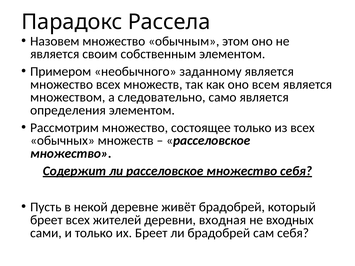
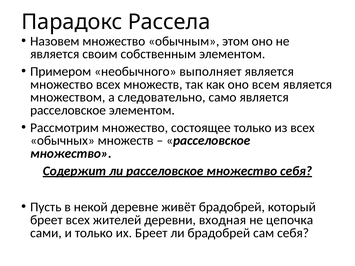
заданному: заданному -> выполняет
определения at (68, 110): определения -> расселовское
входных: входных -> цепочка
